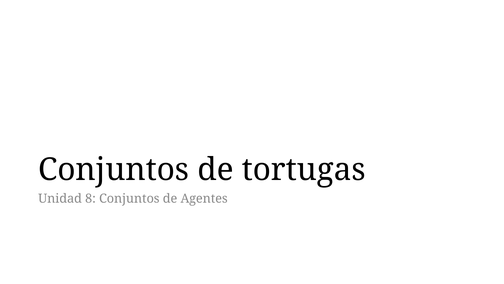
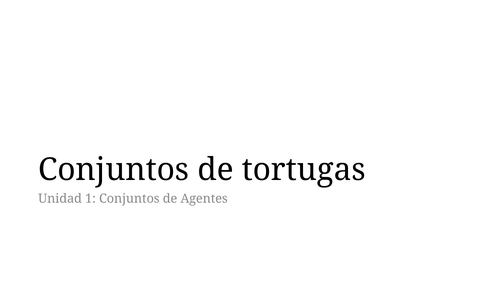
8: 8 -> 1
